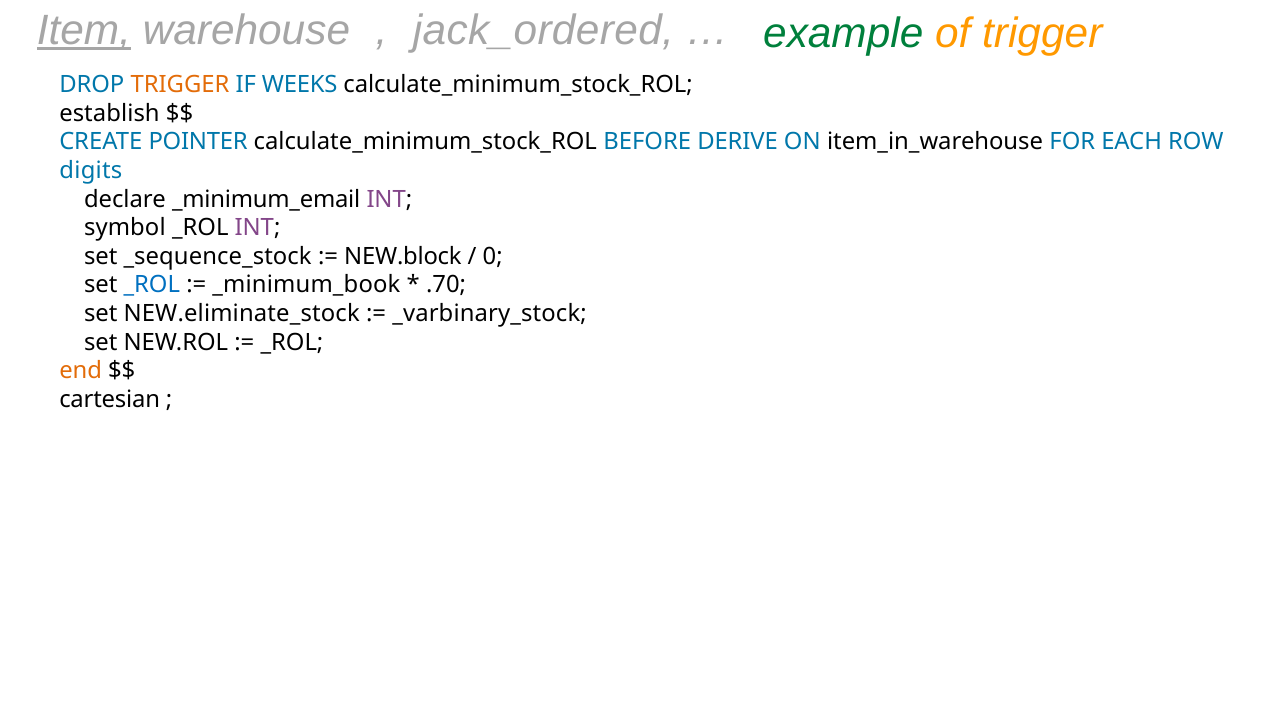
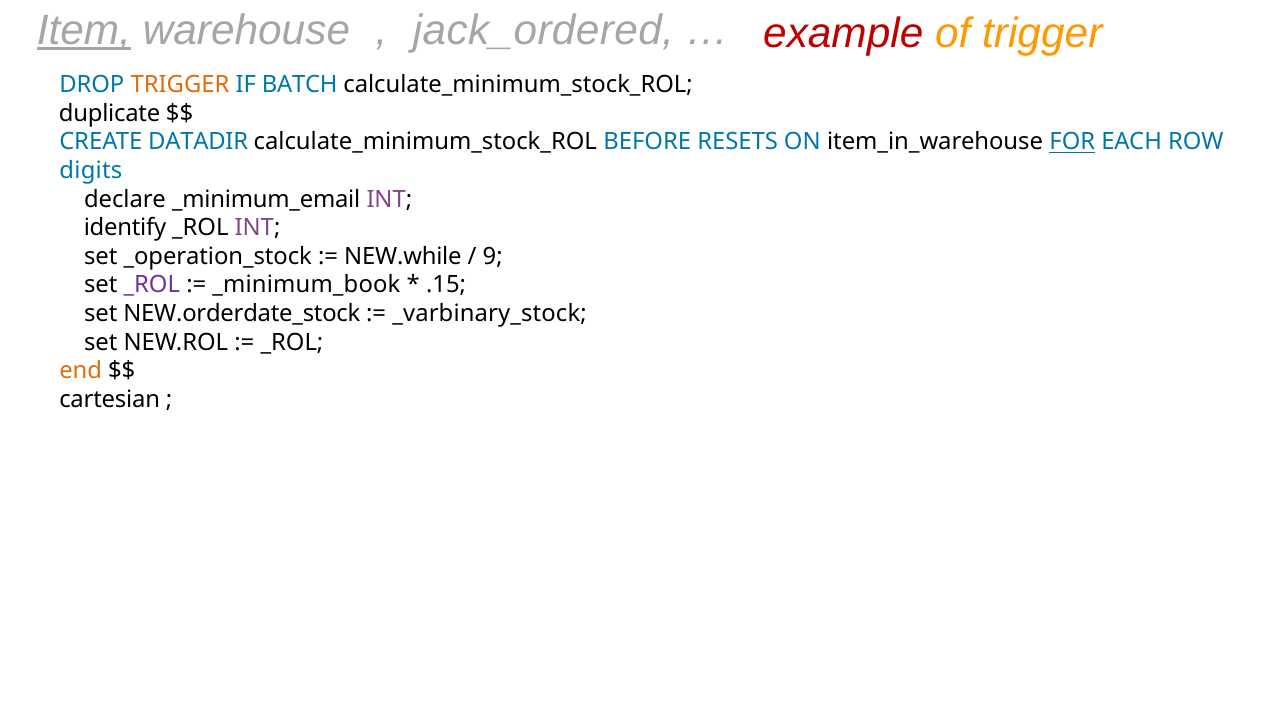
example colour: green -> red
WEEKS: WEEKS -> BATCH
establish: establish -> duplicate
POINTER: POINTER -> DATADIR
DERIVE: DERIVE -> RESETS
FOR underline: none -> present
symbol: symbol -> identify
_sequence_stock: _sequence_stock -> _operation_stock
NEW.block: NEW.block -> NEW.while
0: 0 -> 9
_ROL at (152, 285) colour: blue -> purple
.70: .70 -> .15
NEW.eliminate_stock: NEW.eliminate_stock -> NEW.orderdate_stock
